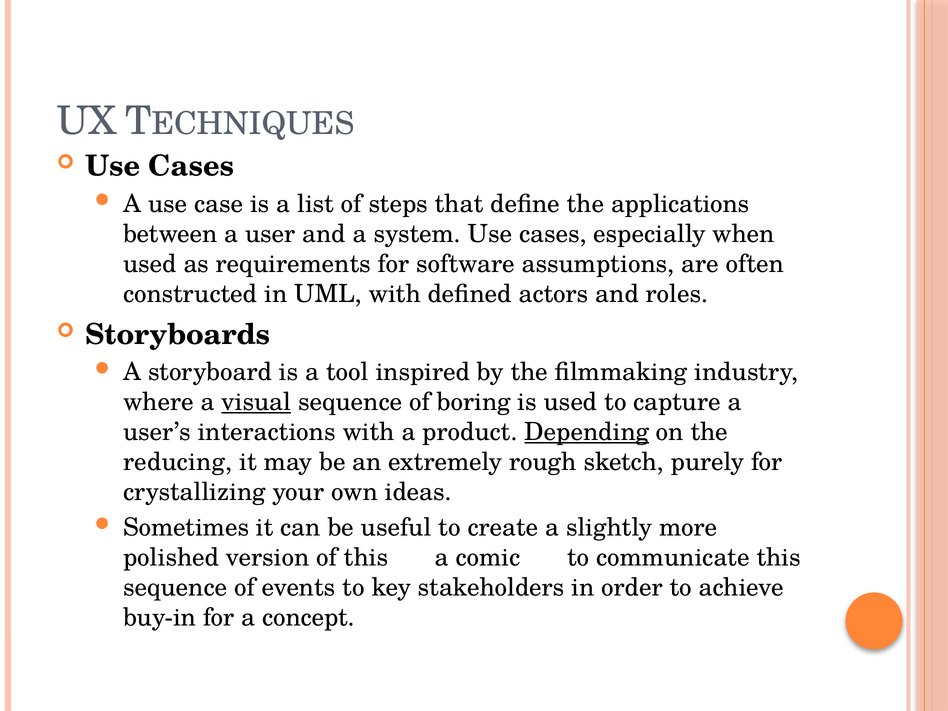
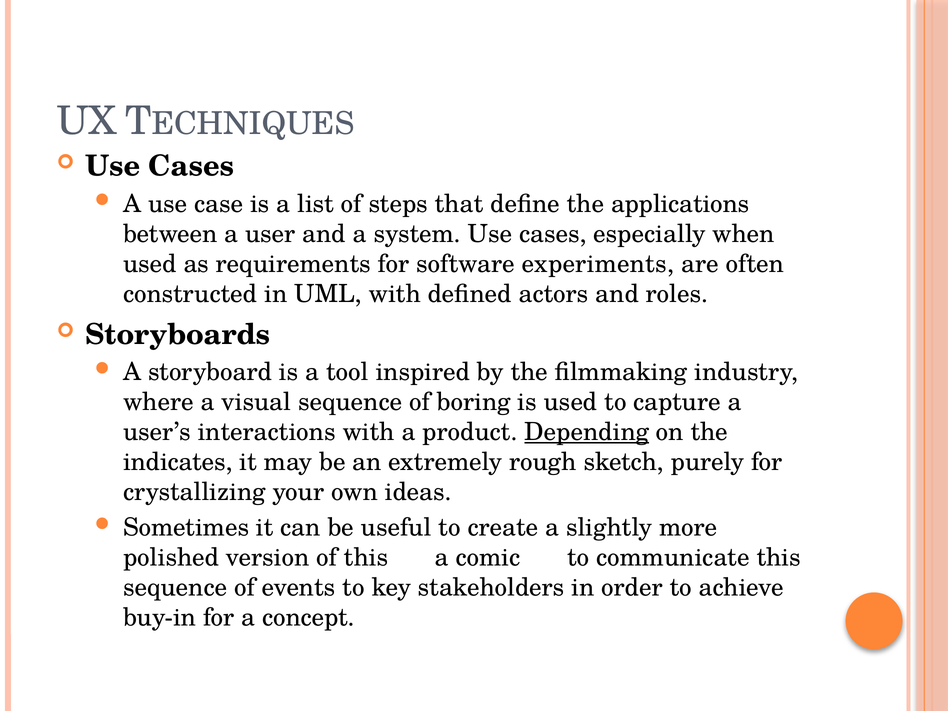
assumptions: assumptions -> experiments
visual underline: present -> none
reducing: reducing -> indicates
